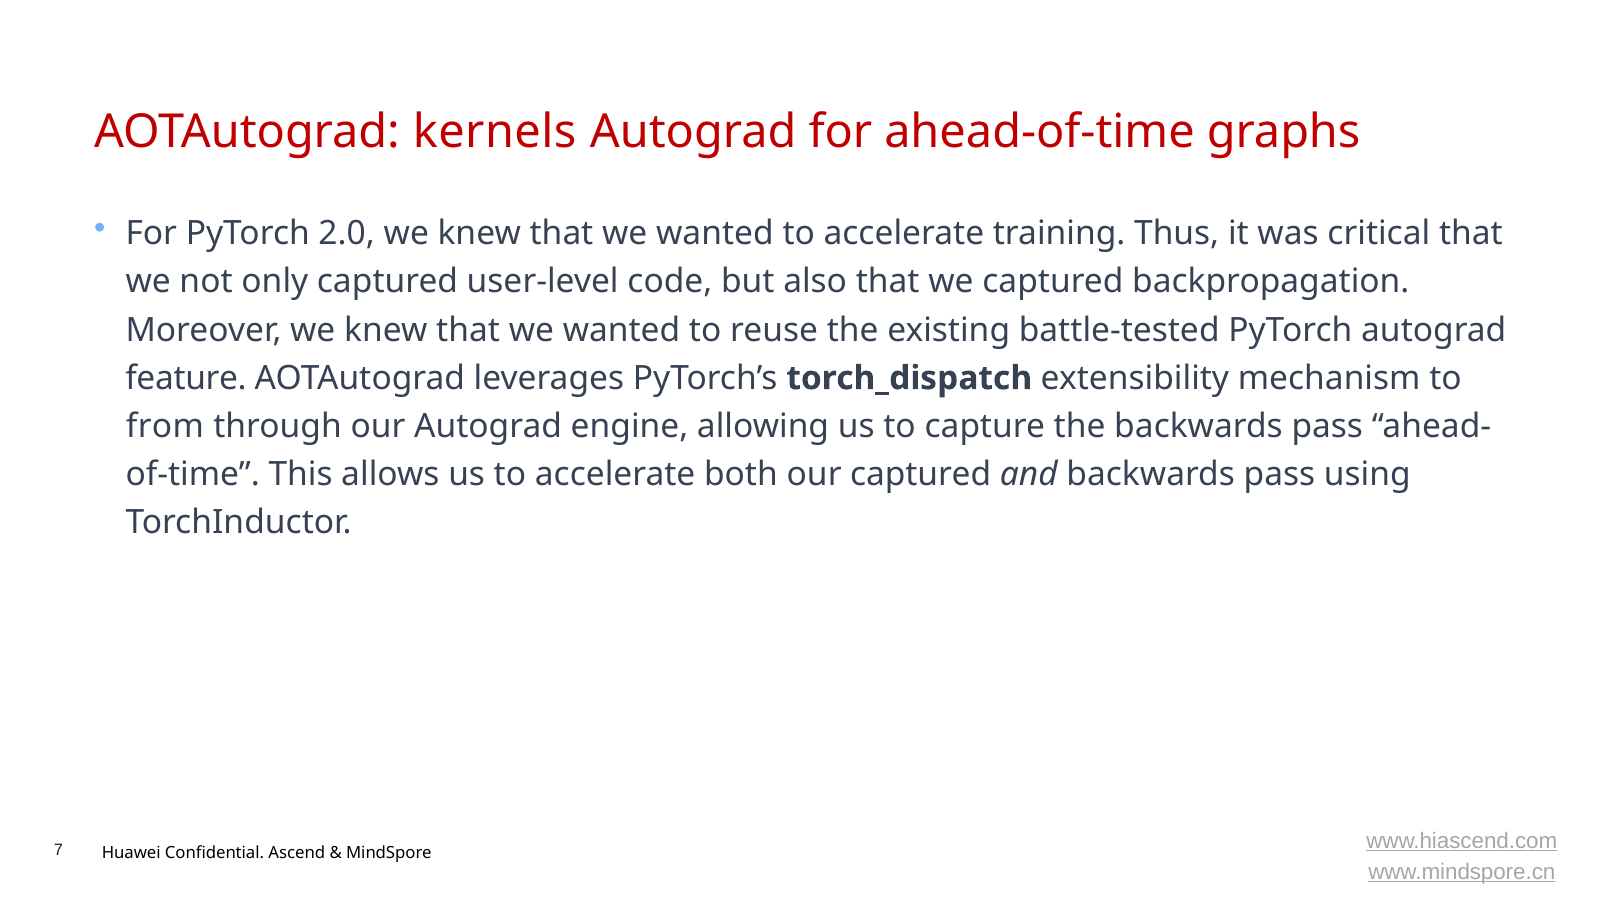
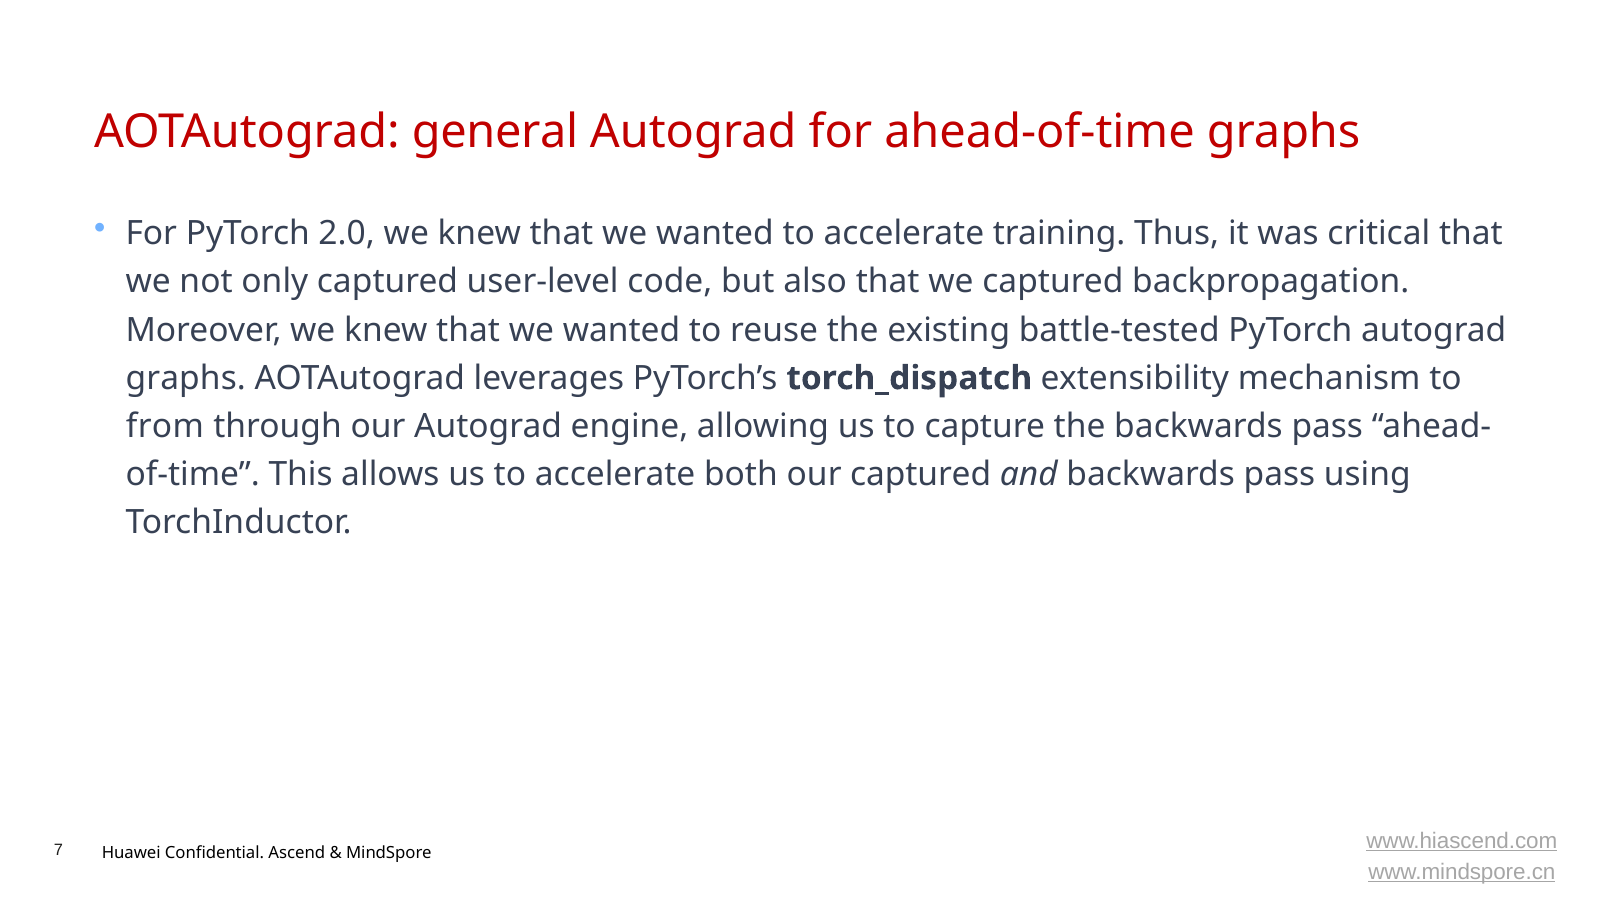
kernels: kernels -> general
feature at (186, 378): feature -> graphs
